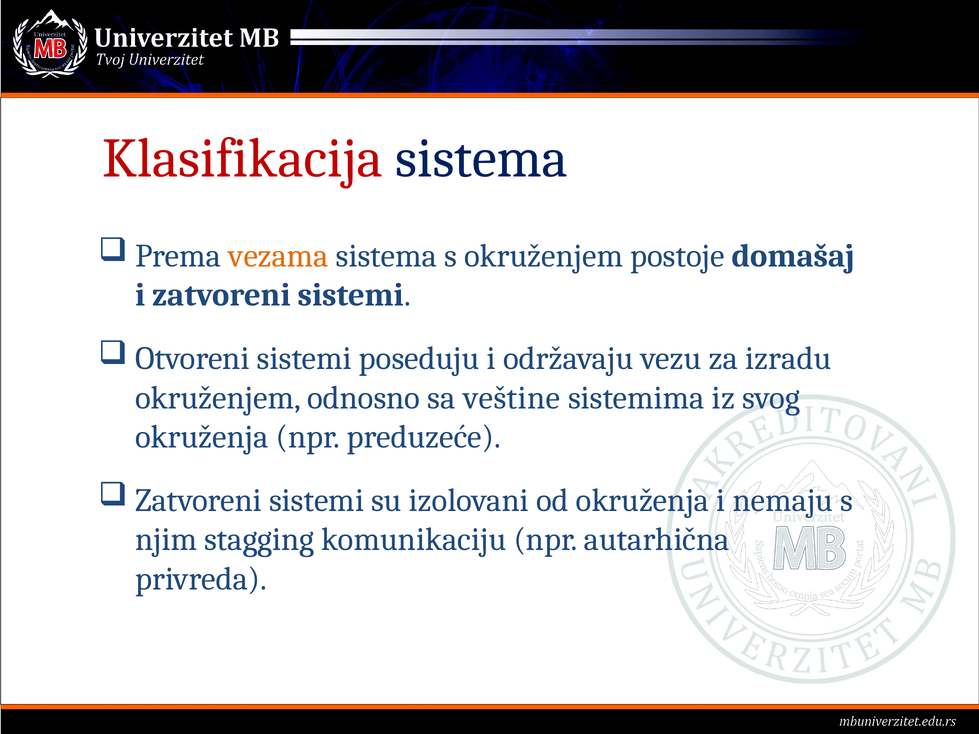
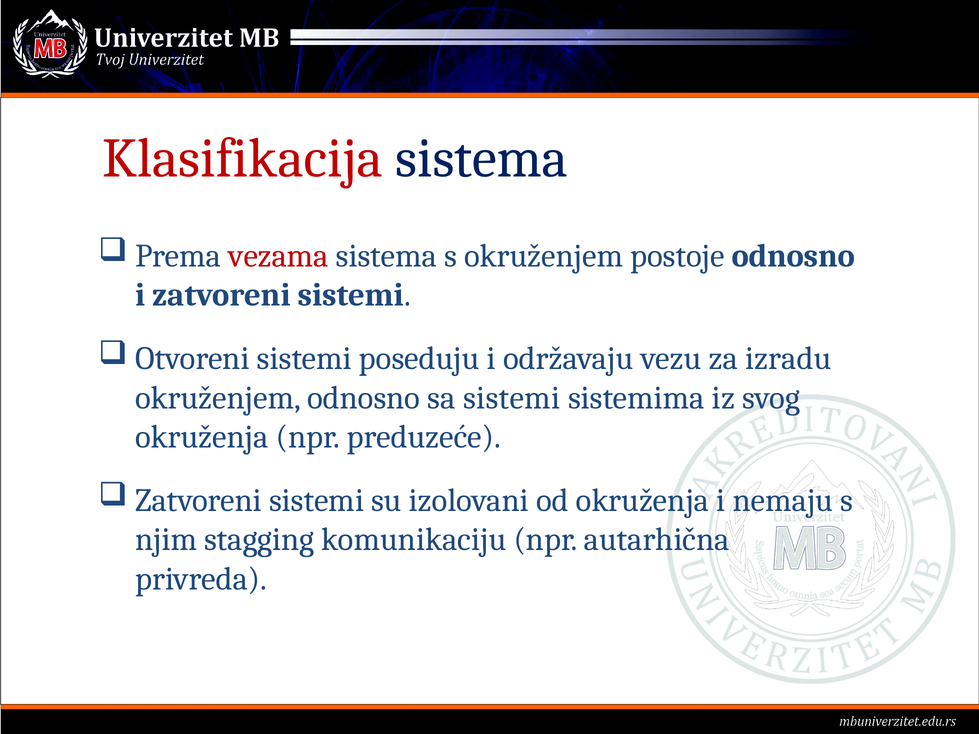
vezama colour: orange -> red
postoje domašaj: domašaj -> odnosno
sa veštine: veštine -> sistemi
